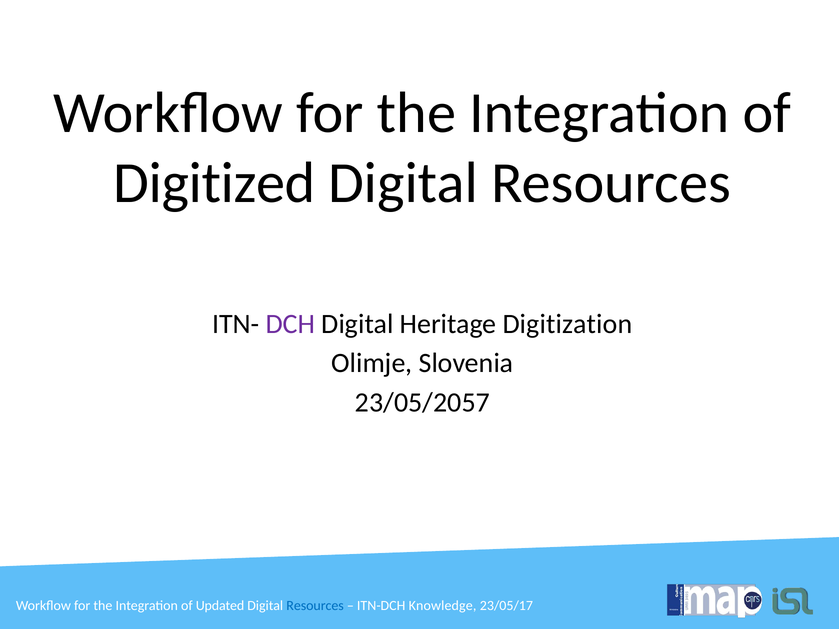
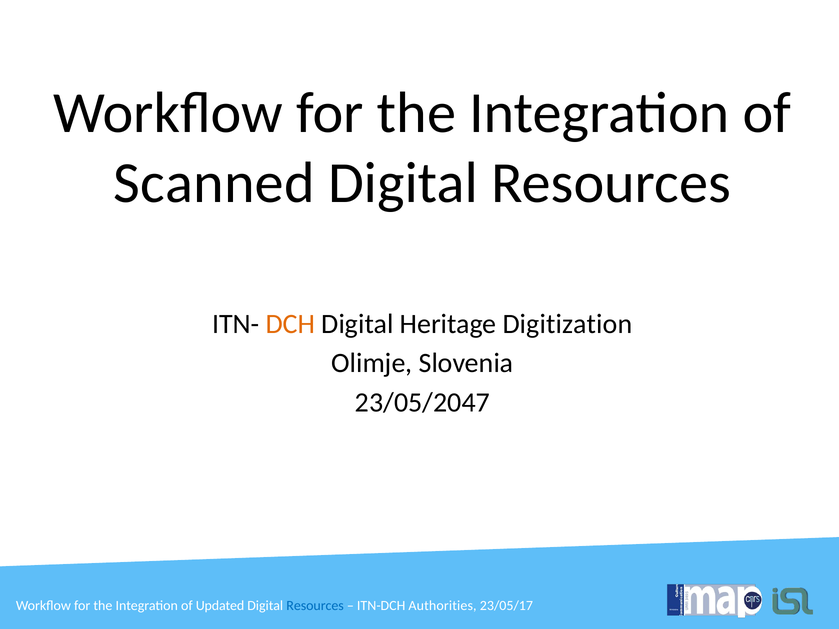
Digitized: Digitized -> Scanned
DCH colour: purple -> orange
23/05/2057: 23/05/2057 -> 23/05/2047
Knowledge: Knowledge -> Authorities
